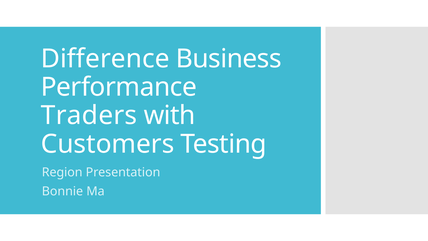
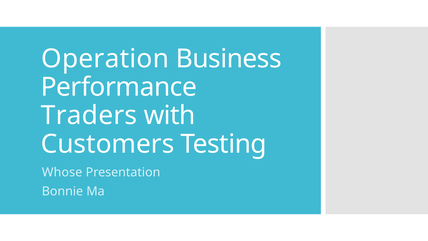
Difference: Difference -> Operation
Region: Region -> Whose
